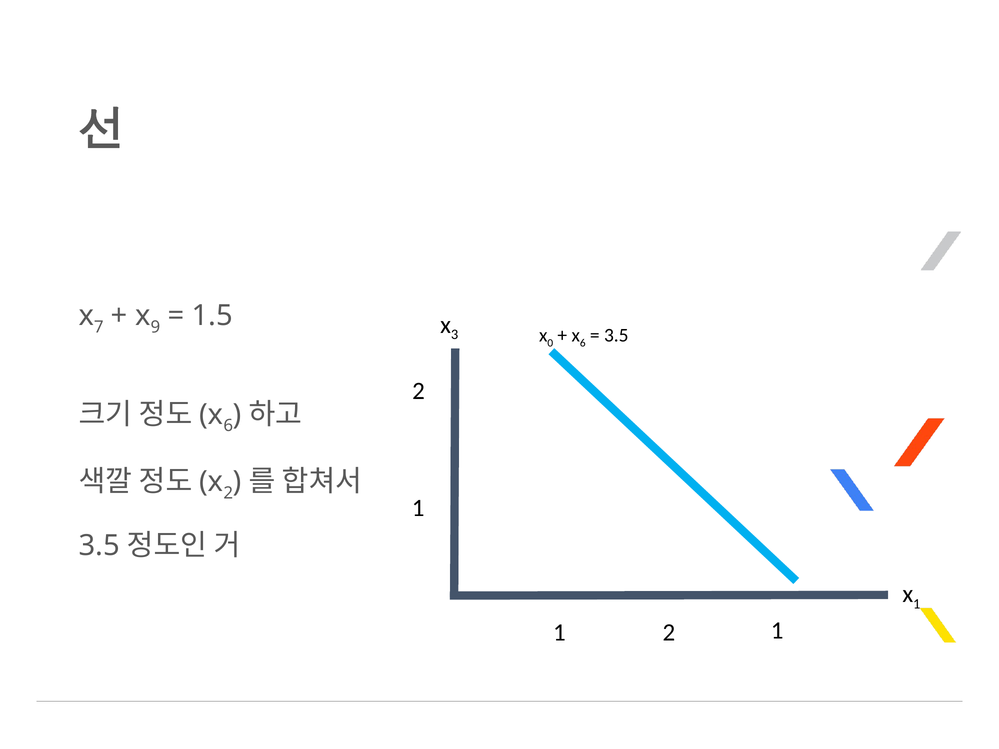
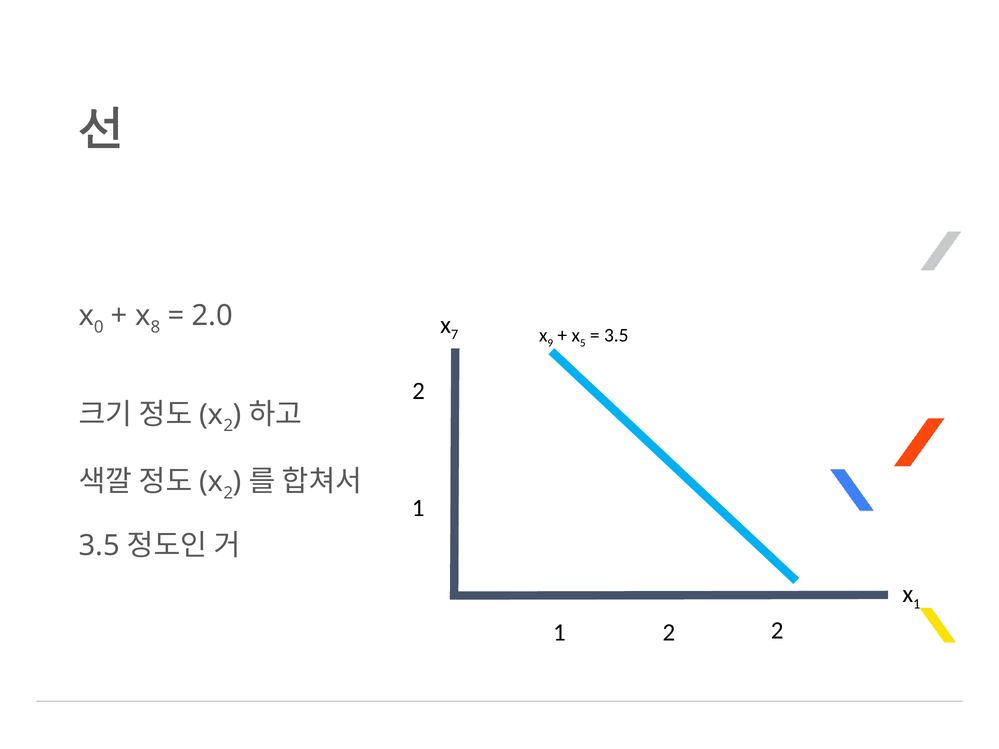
7: 7 -> 0
9: 9 -> 8
1.5: 1.5 -> 2.0
3: 3 -> 7
0: 0 -> 9
6 at (583, 343): 6 -> 5
6 at (228, 426): 6 -> 2
2 1: 1 -> 2
